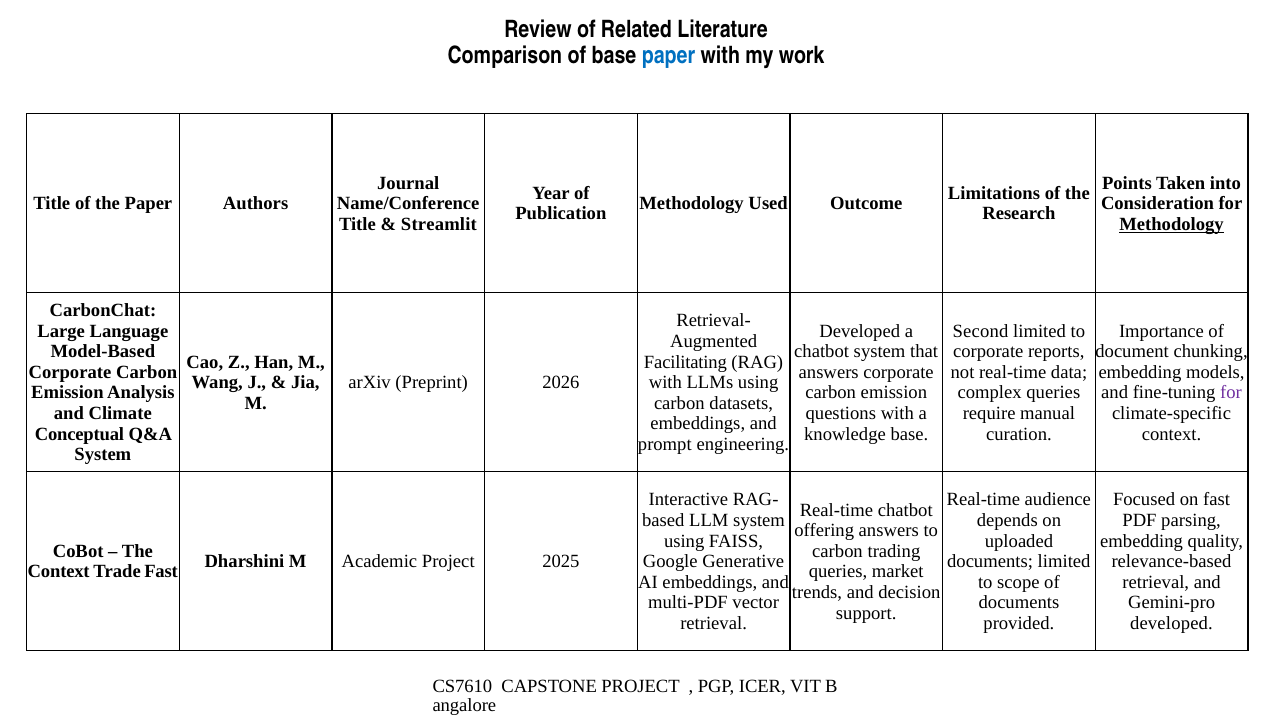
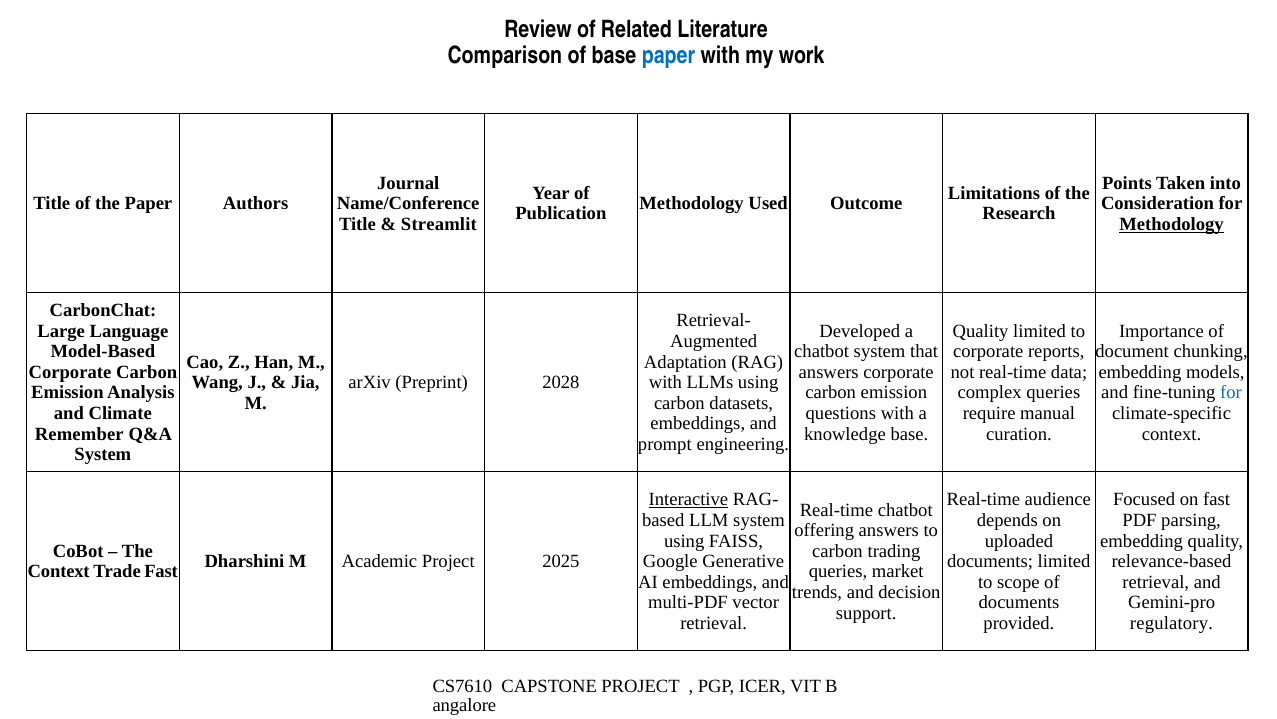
Second at (981, 331): Second -> Quality
Facilitating: Facilitating -> Adaptation
2026: 2026 -> 2028
for at (1231, 392) colour: purple -> blue
Conceptual: Conceptual -> Remember
Interactive underline: none -> present
developed at (1171, 623): developed -> regulatory
